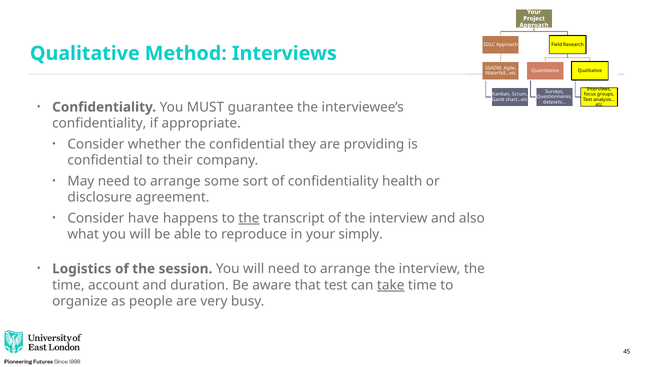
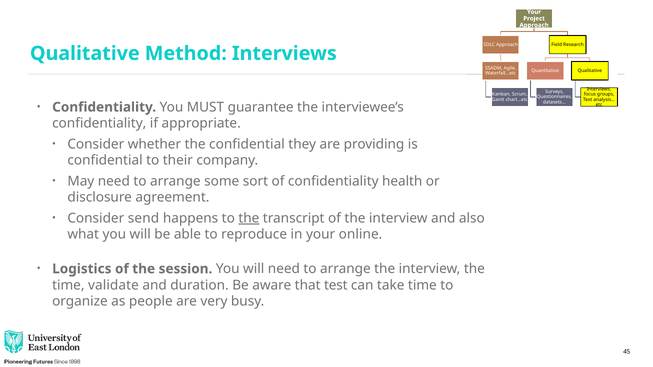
have: have -> send
simply: simply -> online
account: account -> validate
take underline: present -> none
